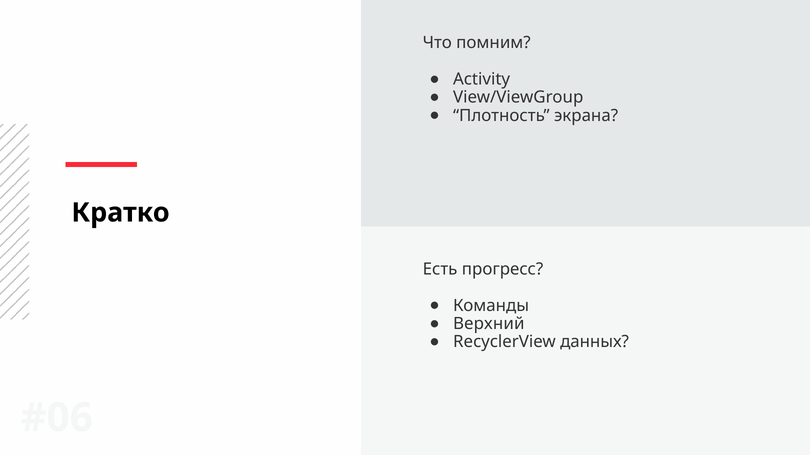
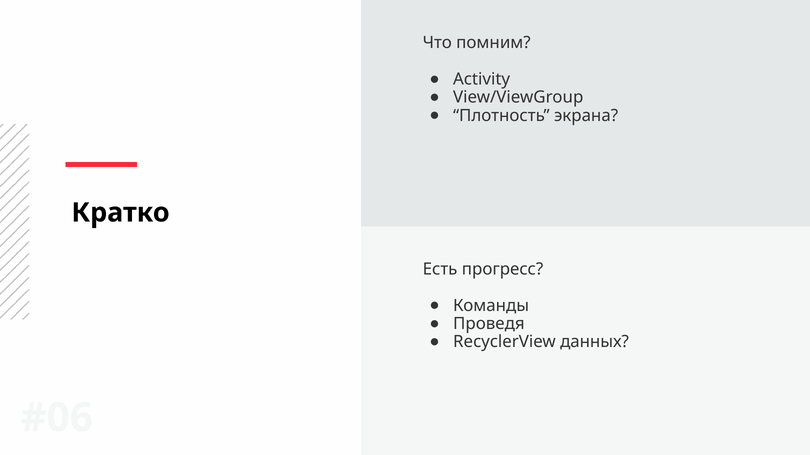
Верхний: Верхний -> Проведя
